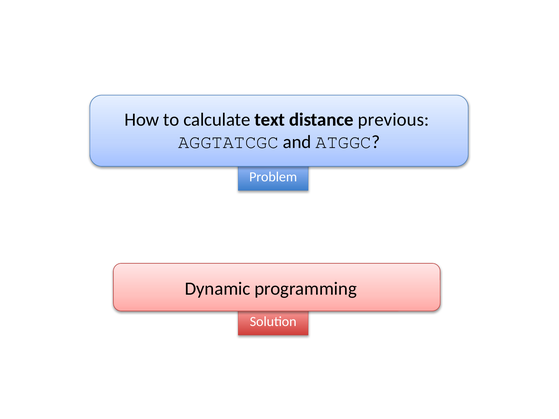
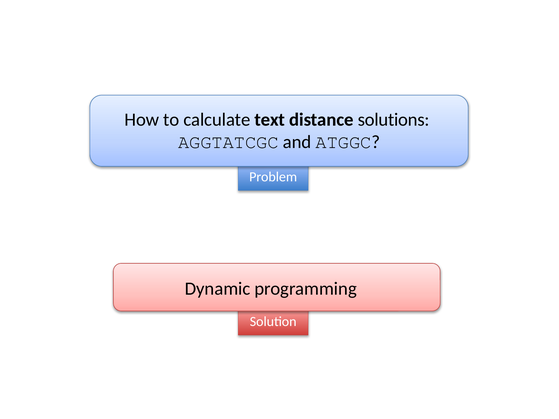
previous: previous -> solutions
